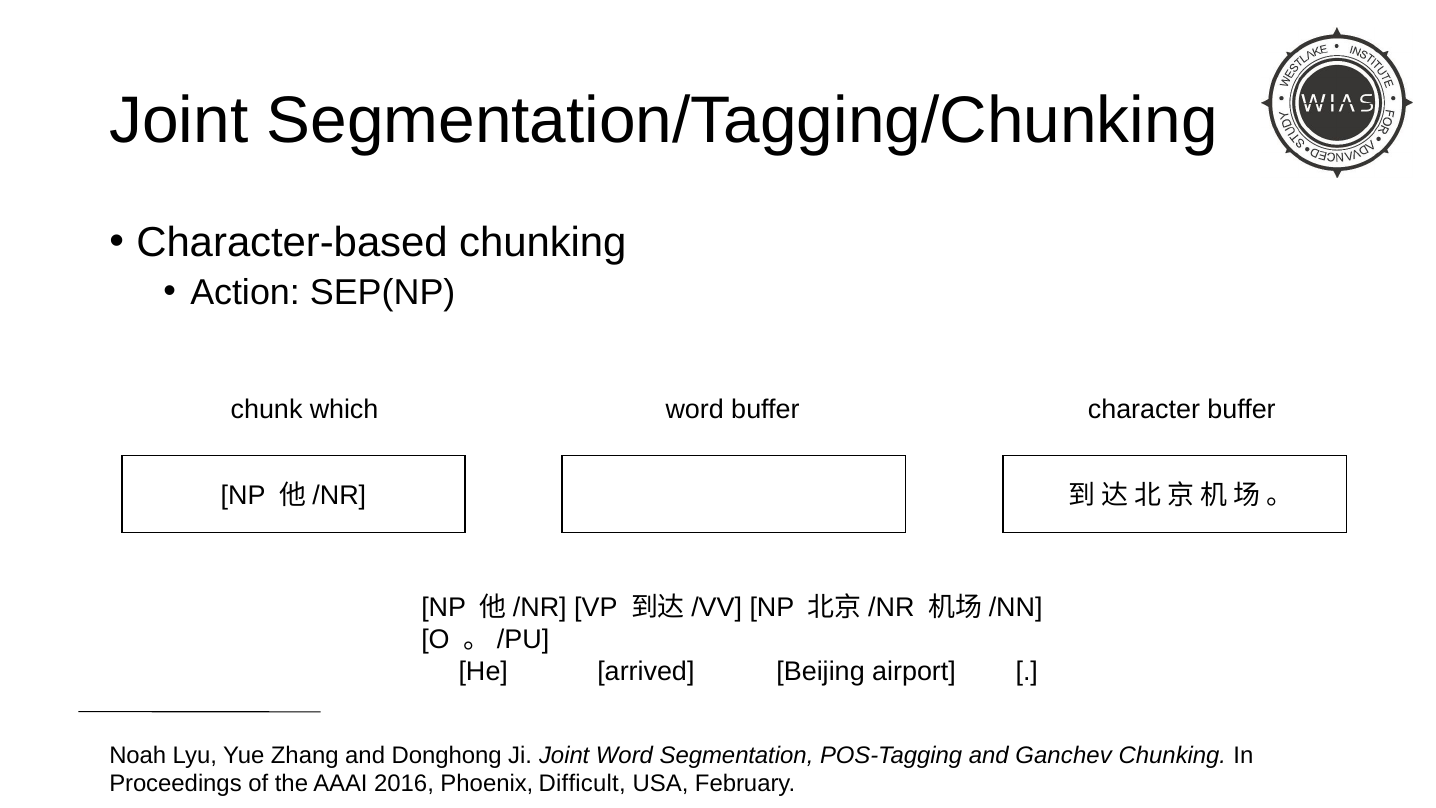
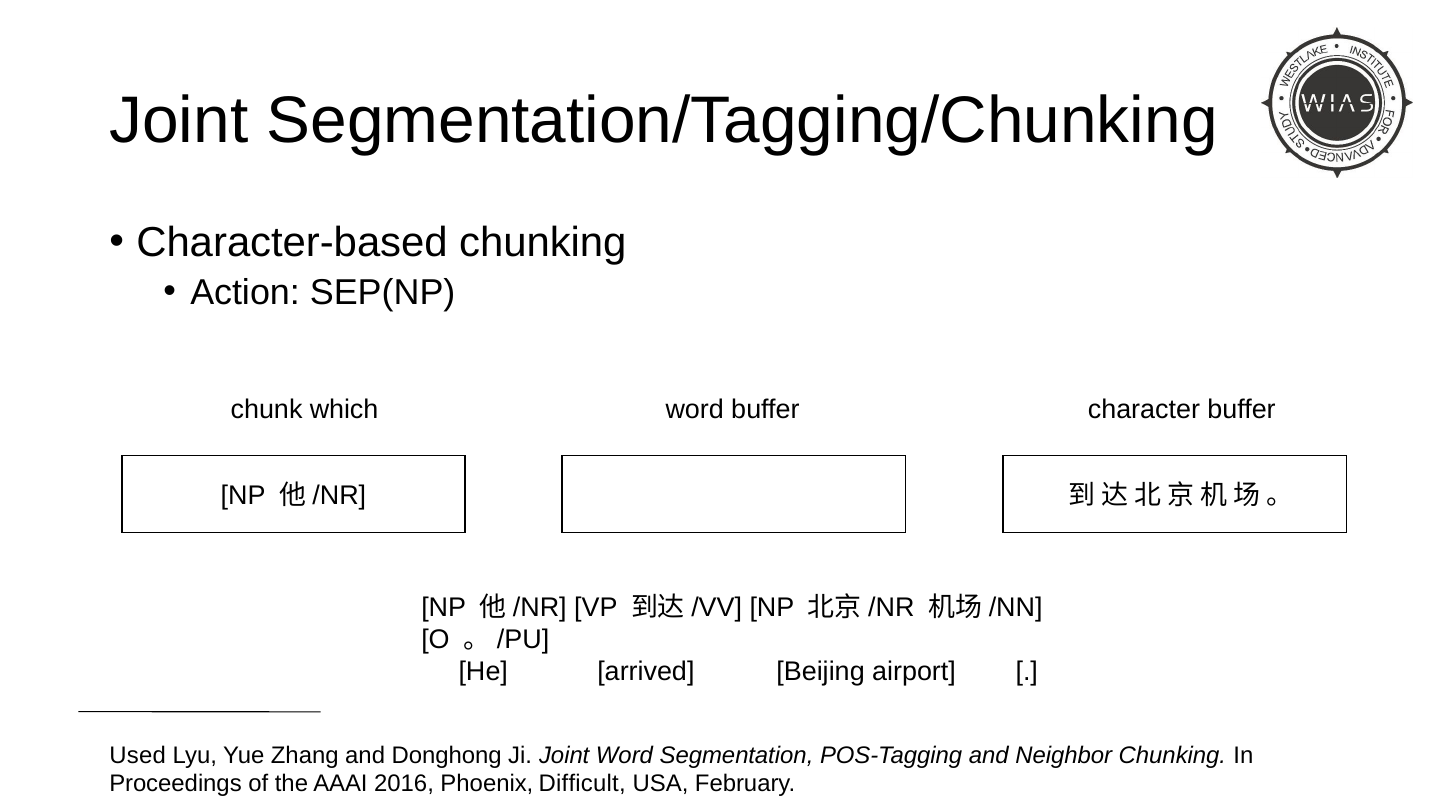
Noah: Noah -> Used
Ganchev: Ganchev -> Neighbor
